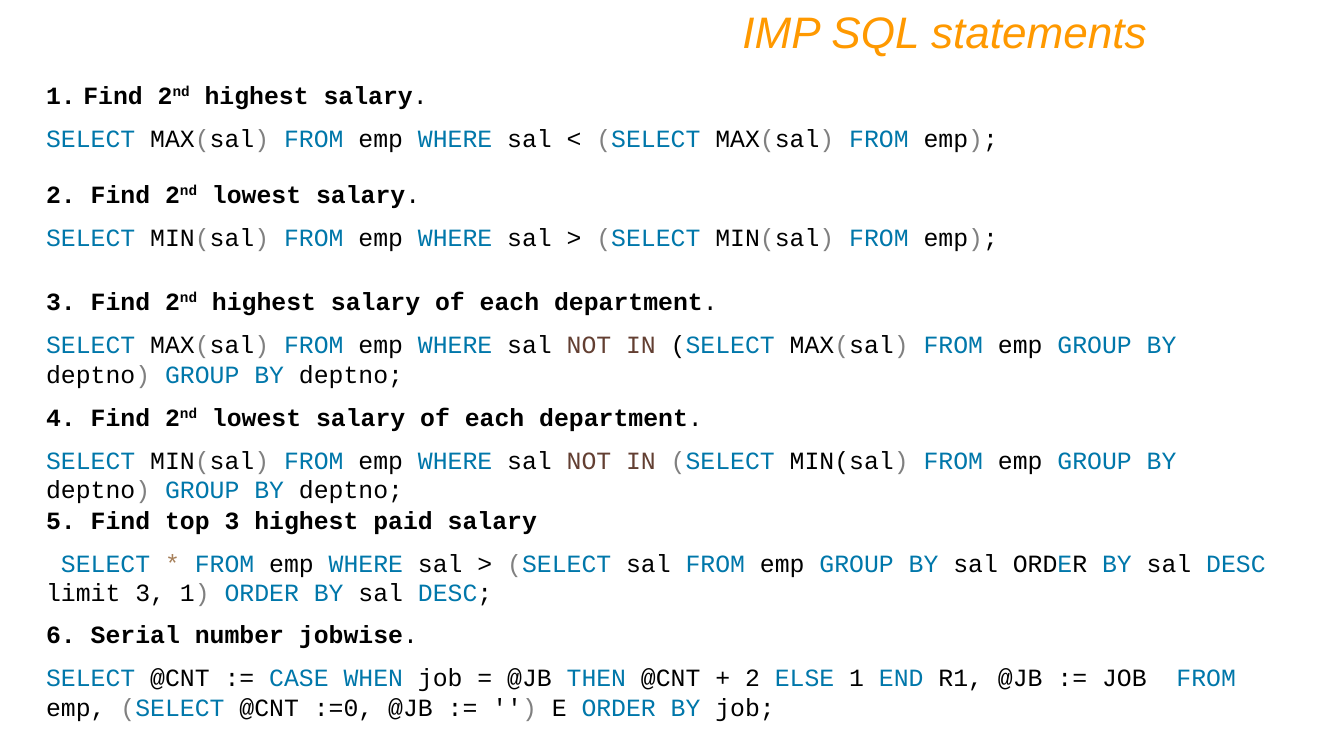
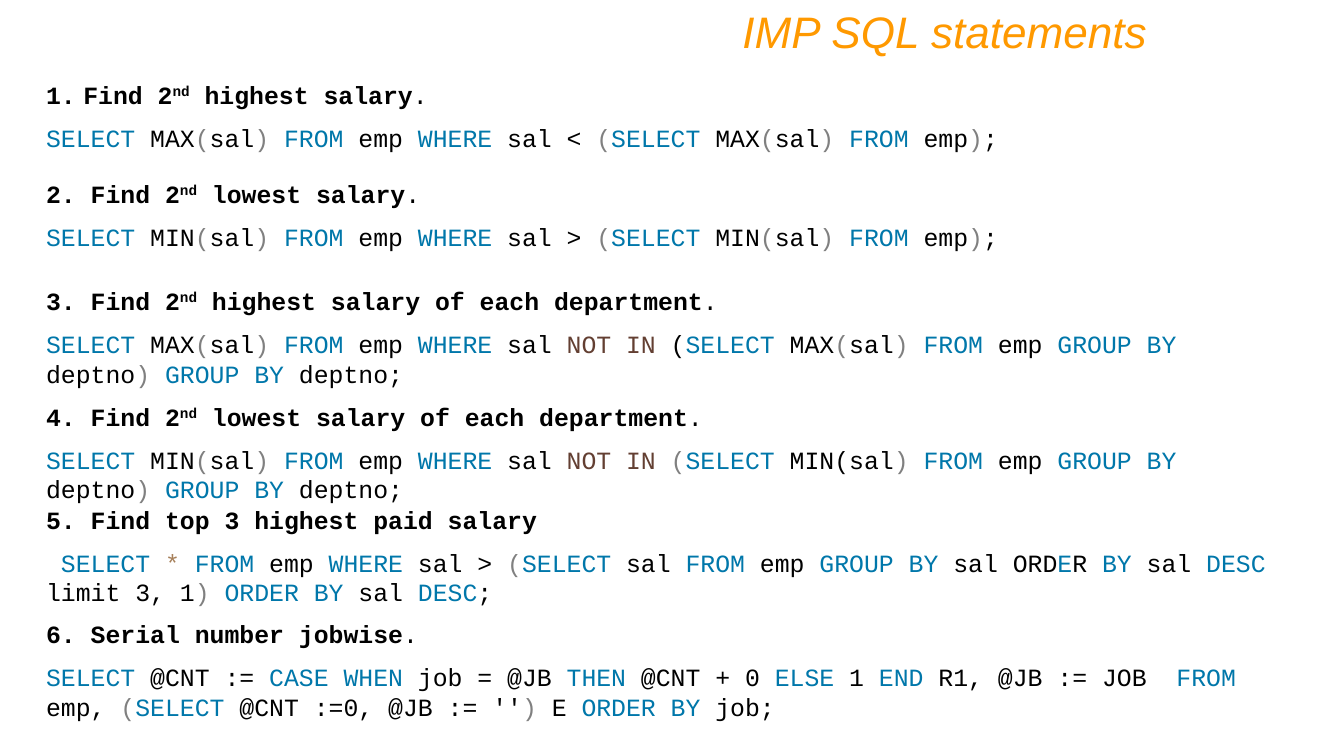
2 at (753, 678): 2 -> 0
